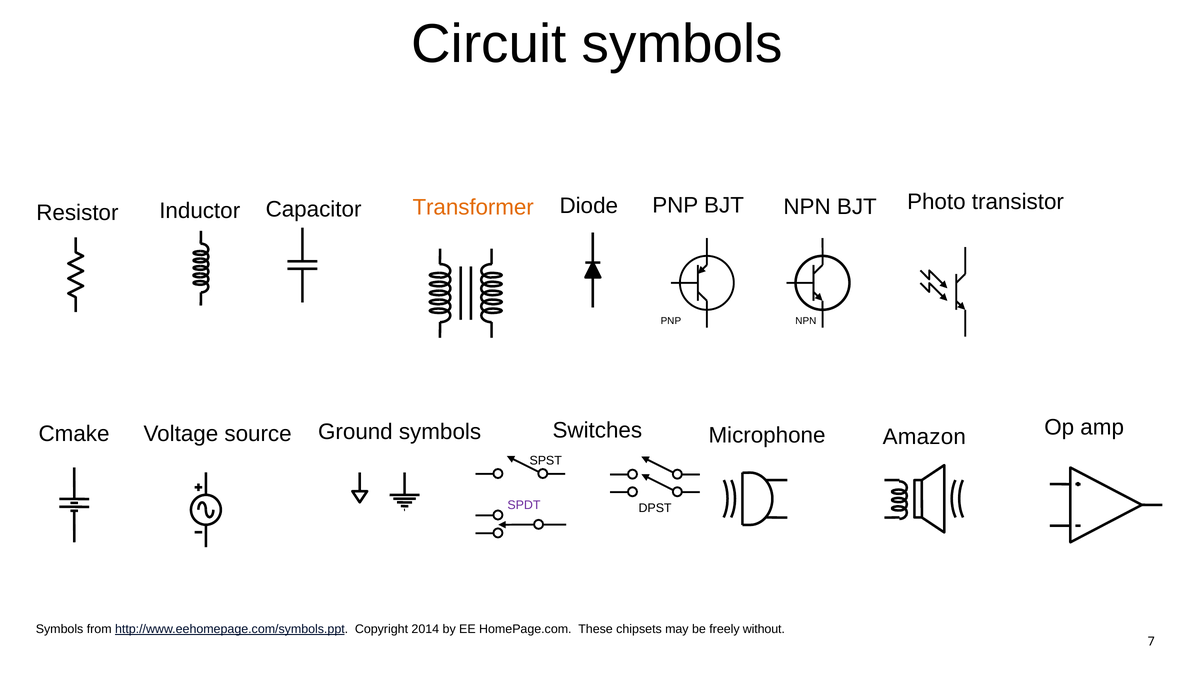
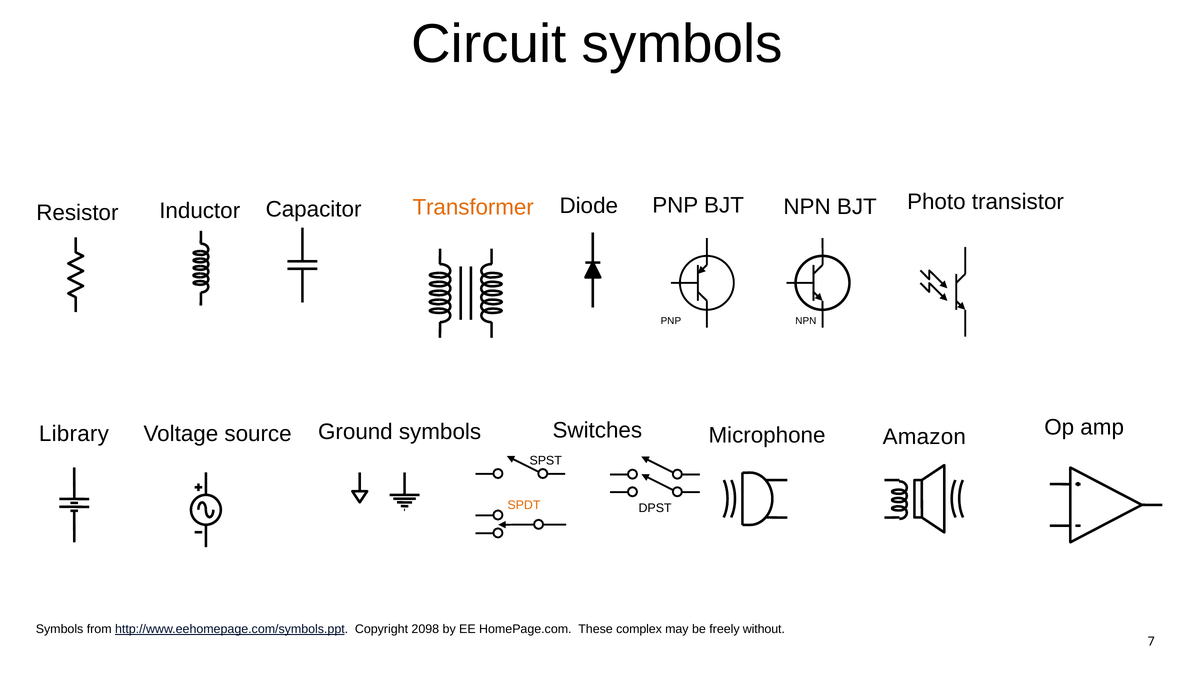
Cmake: Cmake -> Library
SPDT colour: purple -> orange
2014: 2014 -> 2098
chipsets: chipsets -> complex
